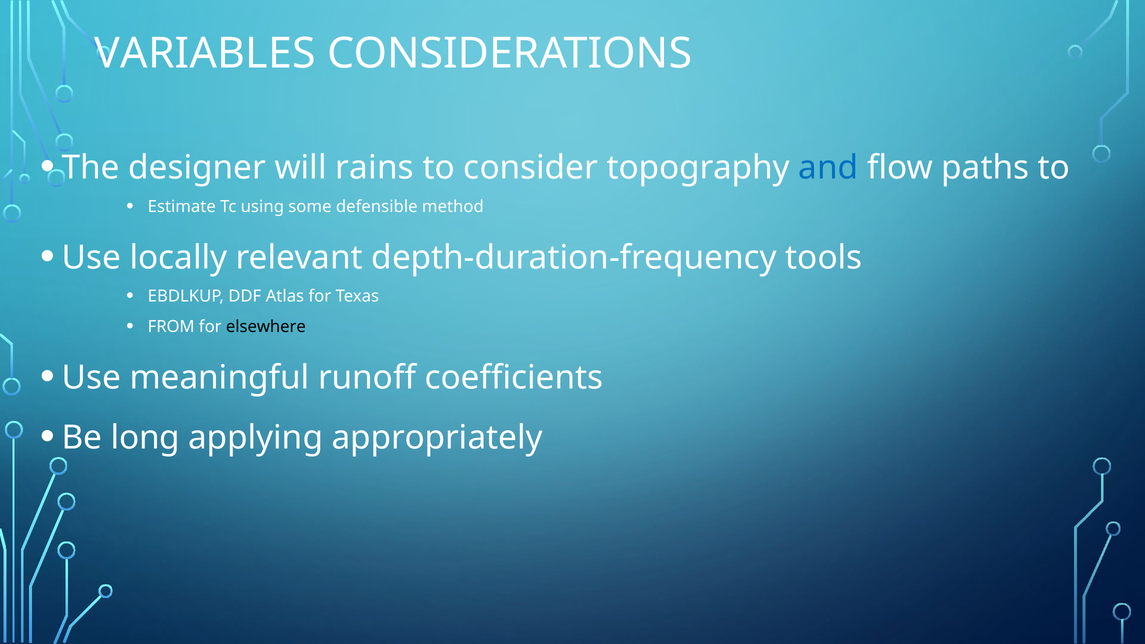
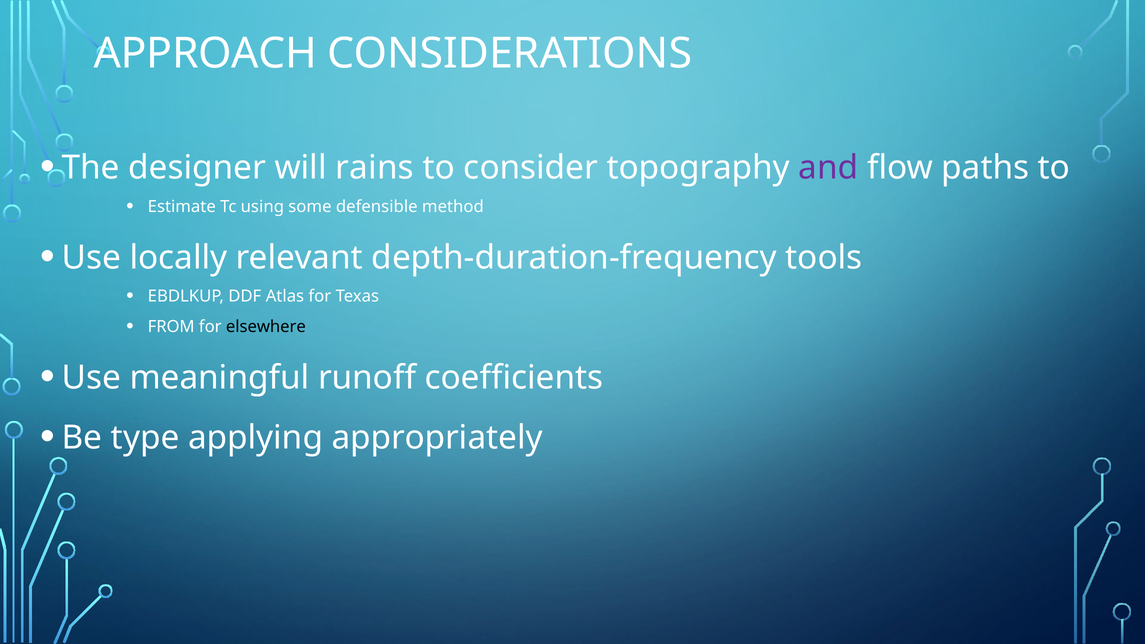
VARIABLES: VARIABLES -> APPROACH
and colour: blue -> purple
long: long -> type
